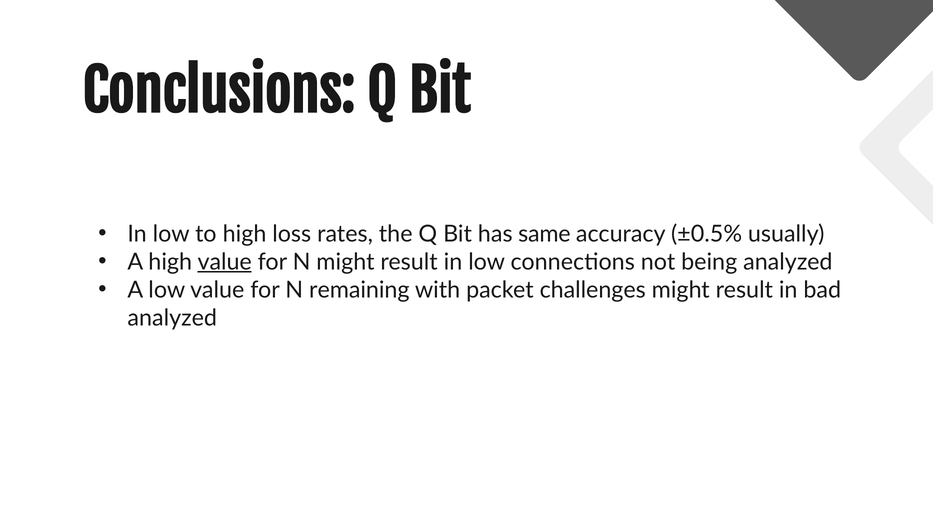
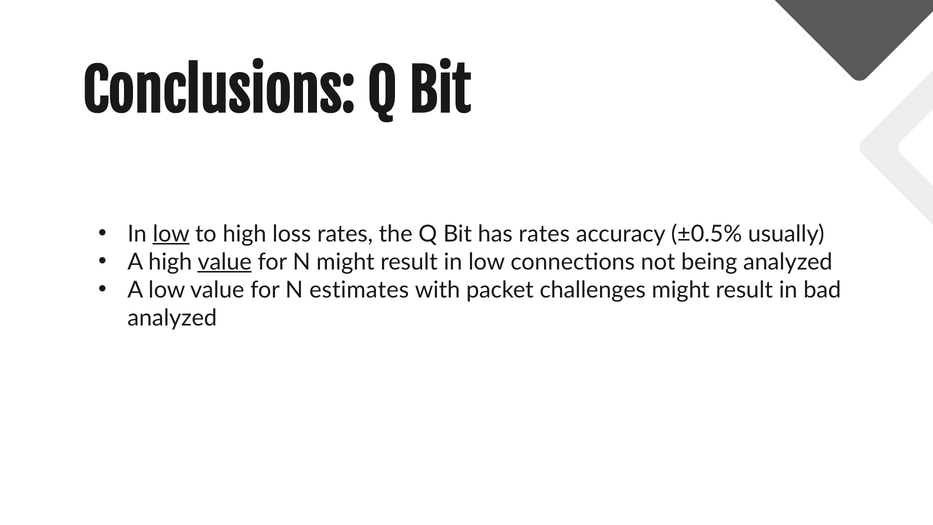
low at (171, 234) underline: none -> present
has same: same -> rates
remaining: remaining -> estimates
